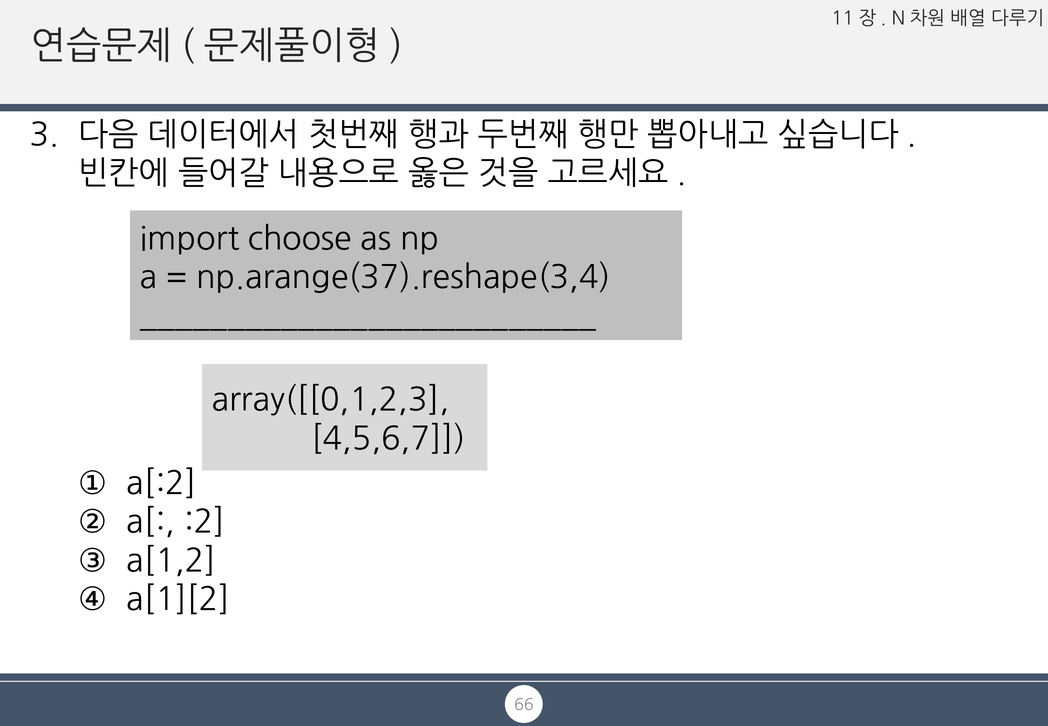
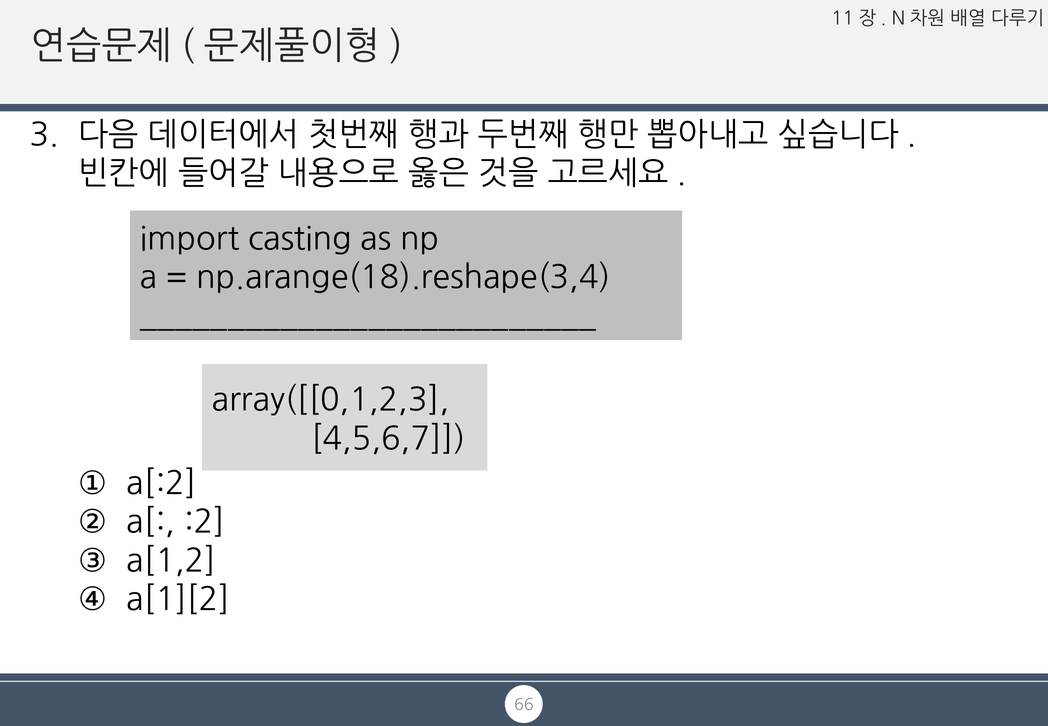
choose: choose -> casting
np.arange(37).reshape(3,4: np.arange(37).reshape(3,4 -> np.arange(18).reshape(3,4
